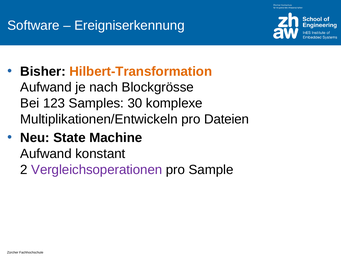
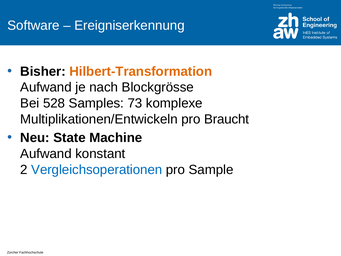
123: 123 -> 528
30: 30 -> 73
Dateien: Dateien -> Braucht
Vergleichsoperationen colour: purple -> blue
